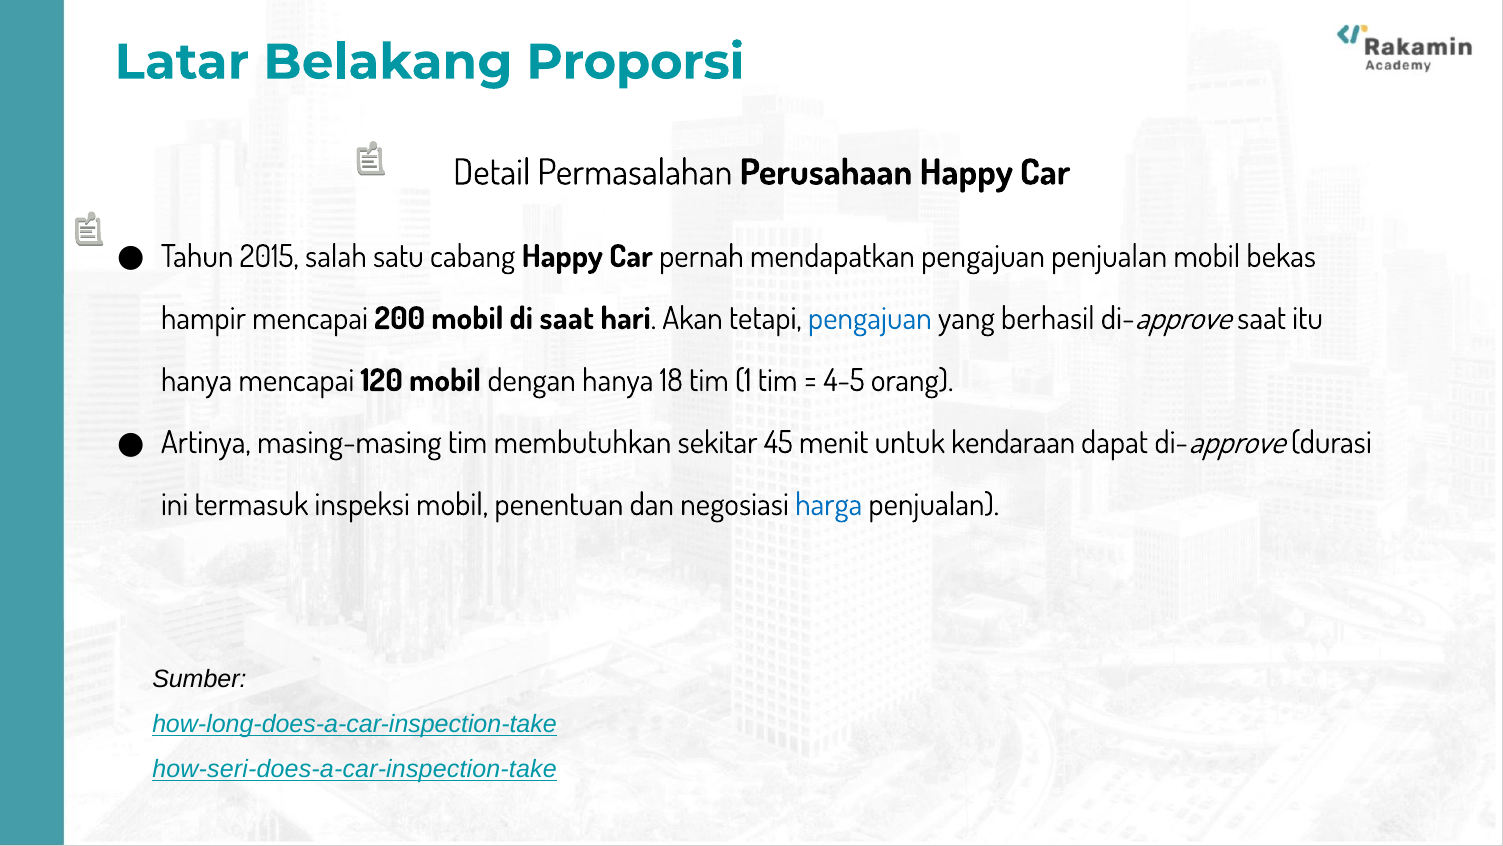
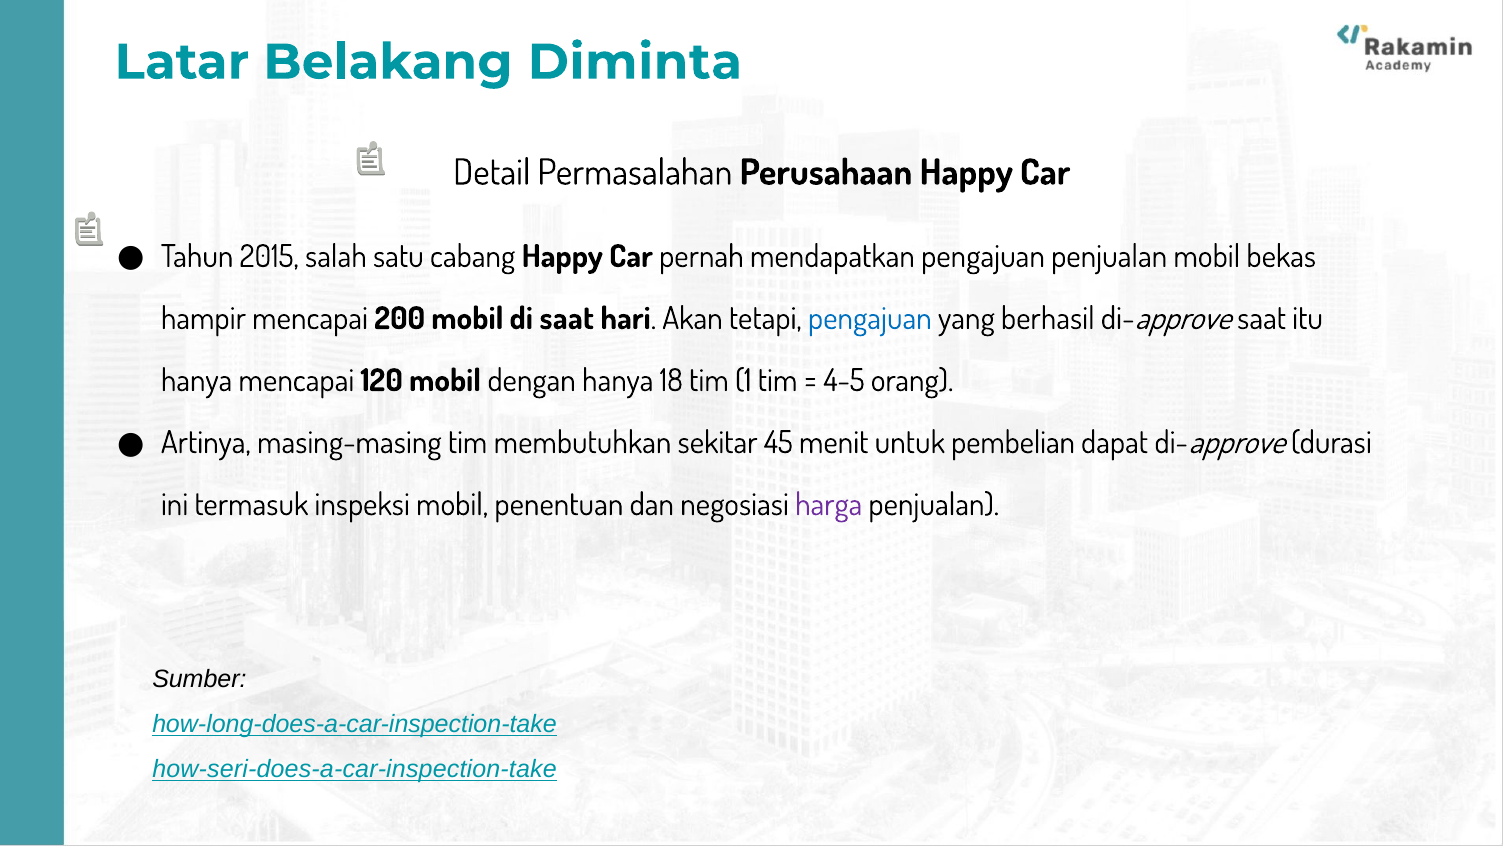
Proporsi: Proporsi -> Diminta
kendaraan: kendaraan -> pembelian
harga colour: blue -> purple
